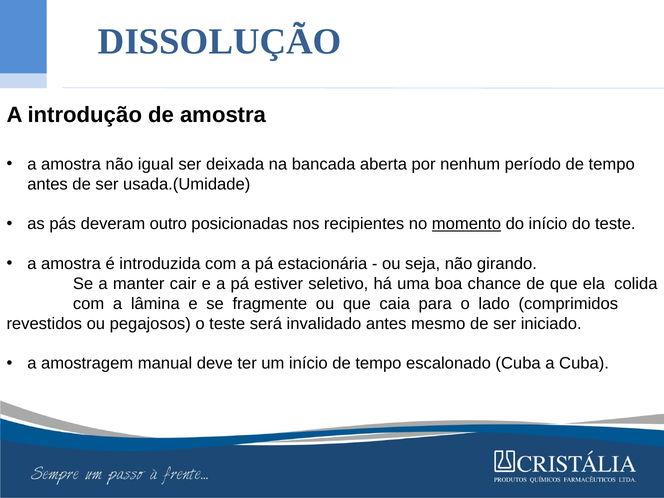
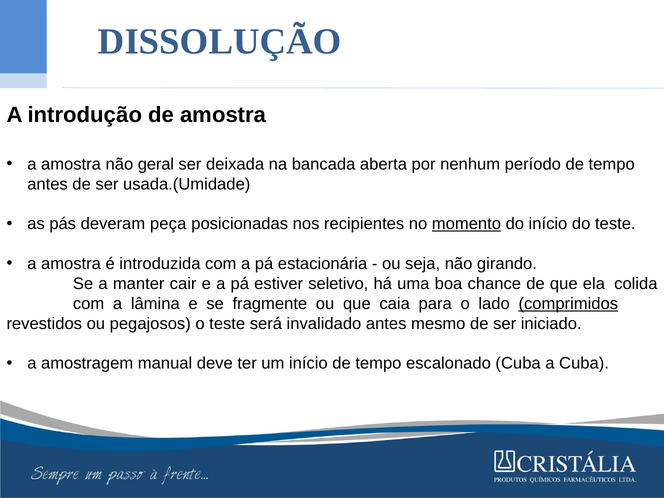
igual: igual -> geral
outro: outro -> peça
comprimidos underline: none -> present
